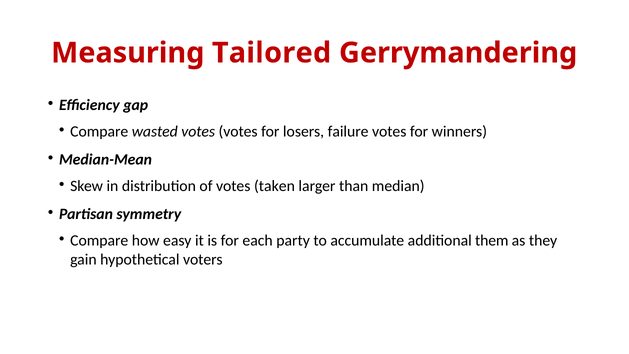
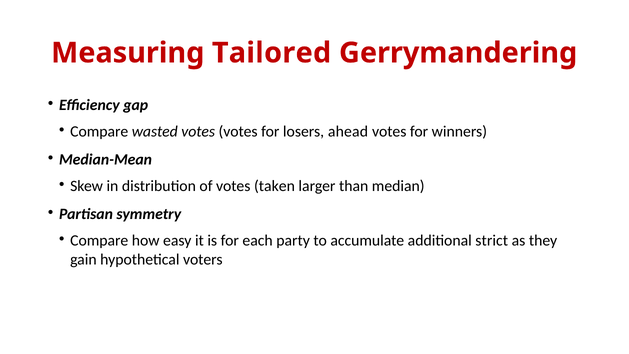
failure: failure -> ahead
them: them -> strict
